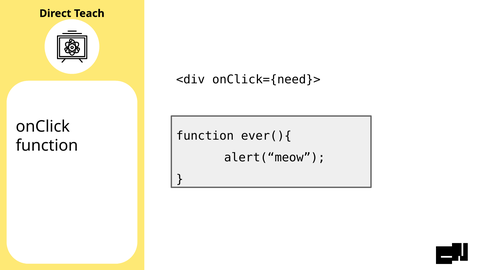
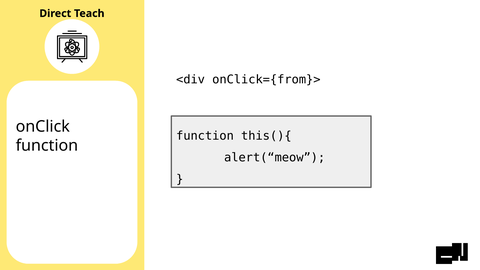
onClick={need}>: onClick={need}> -> onClick={from}>
ever(){: ever(){ -> this(){
